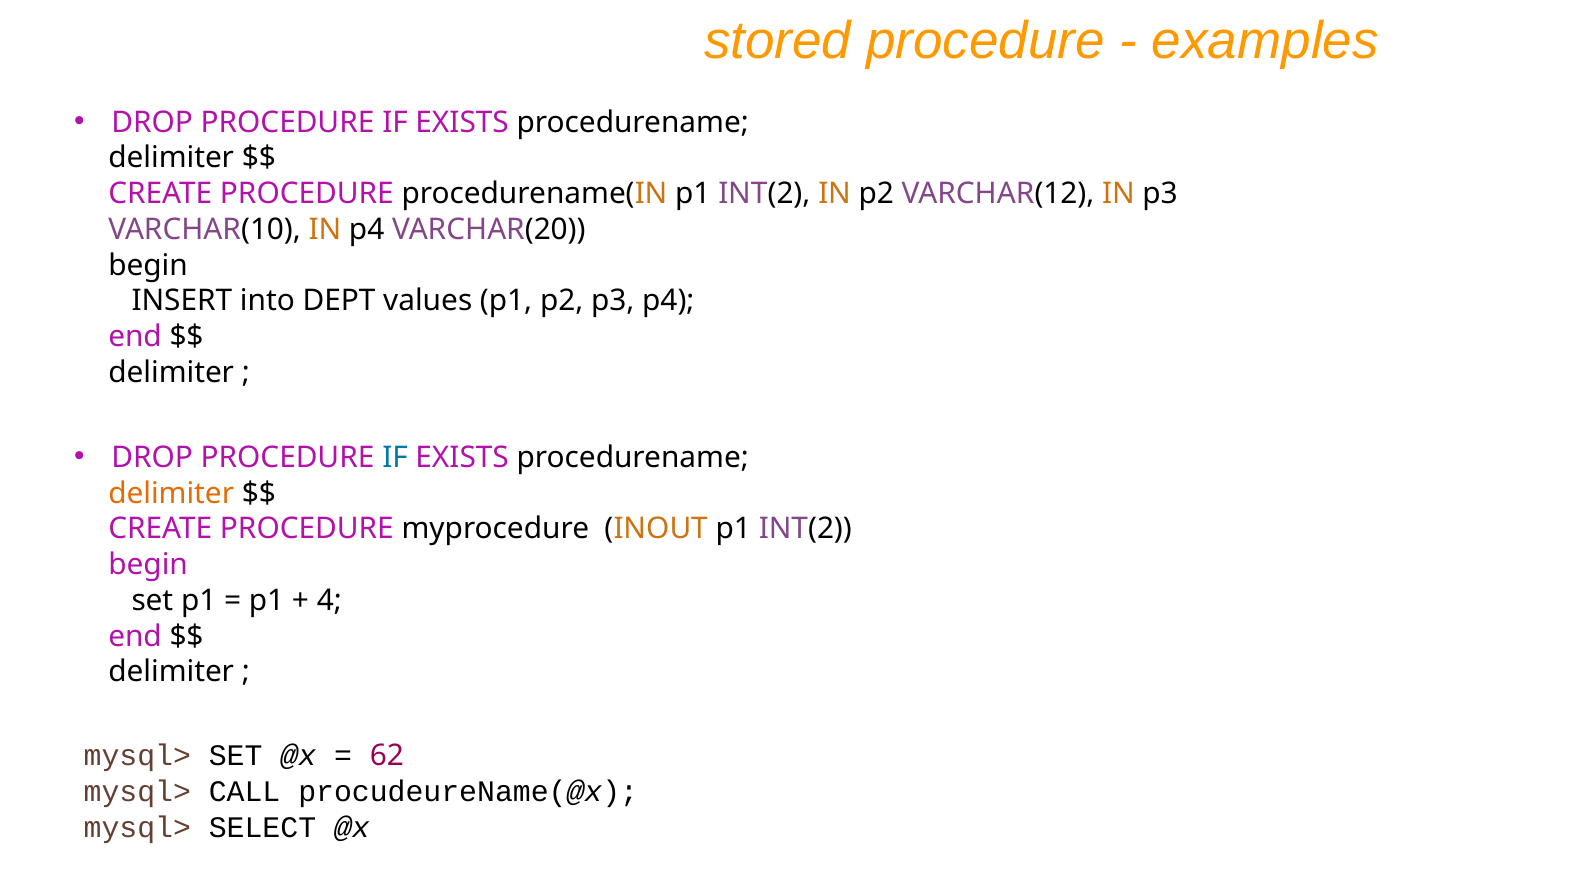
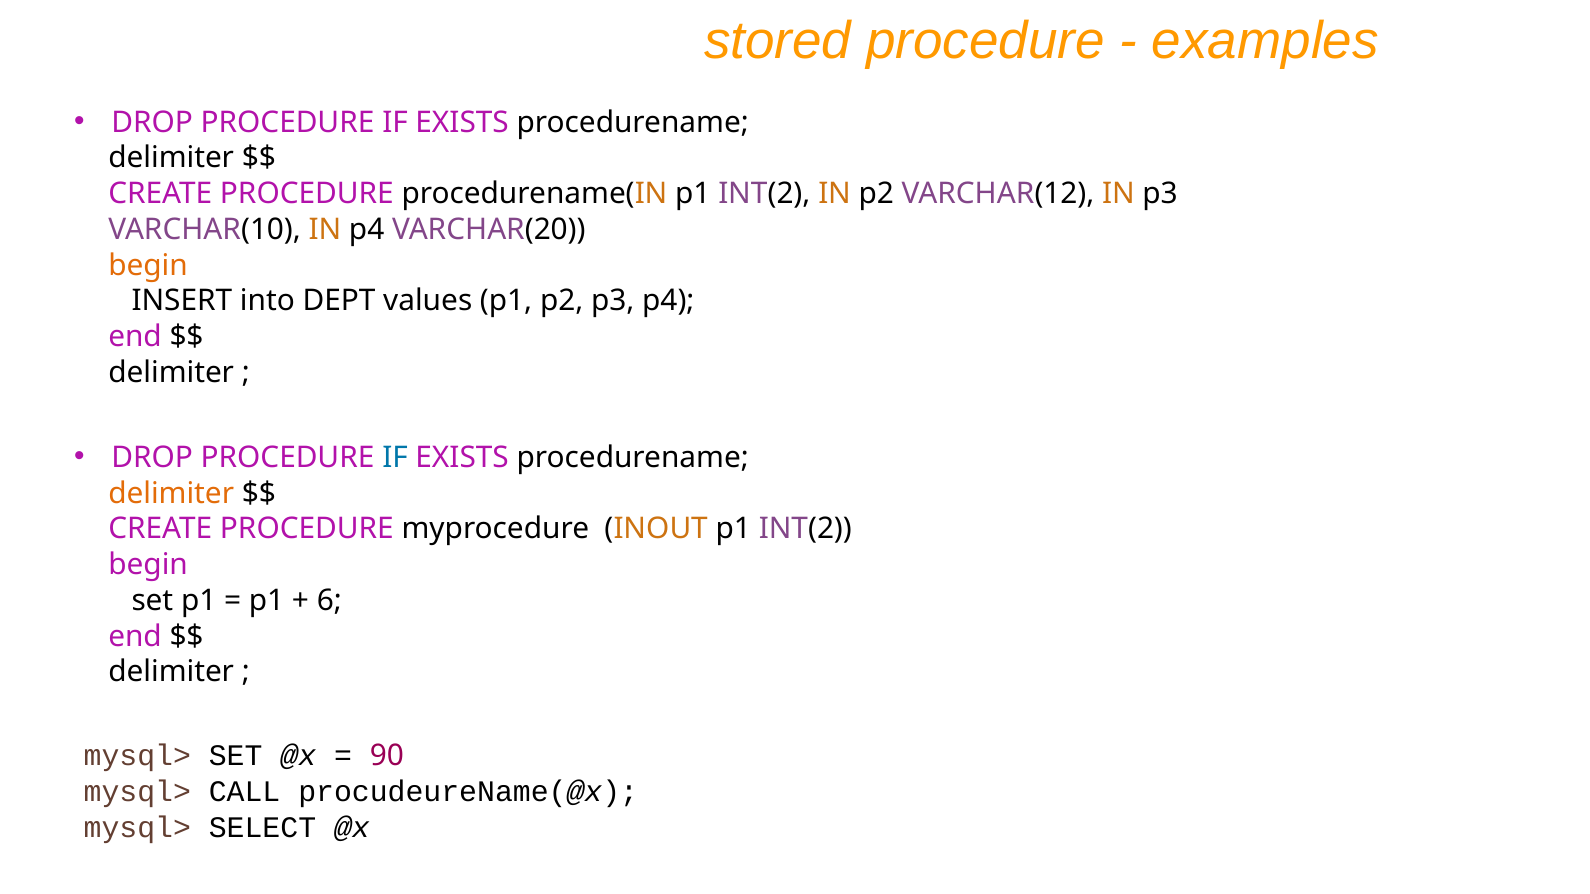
begin at (148, 265) colour: black -> orange
4: 4 -> 6
62: 62 -> 90
